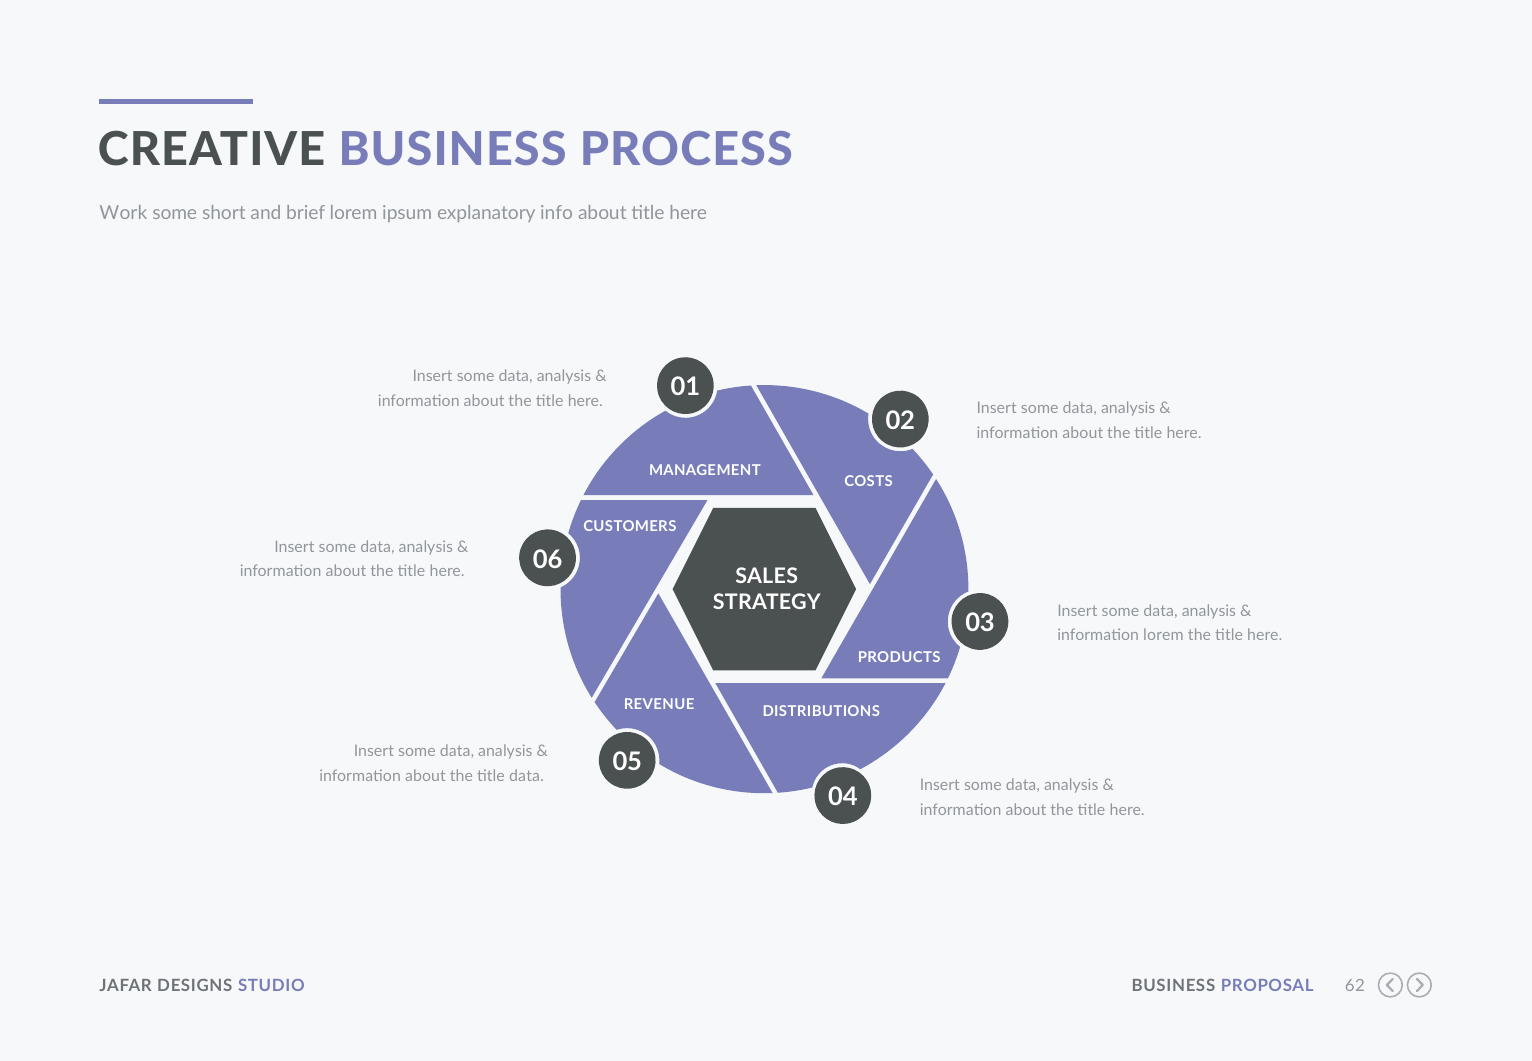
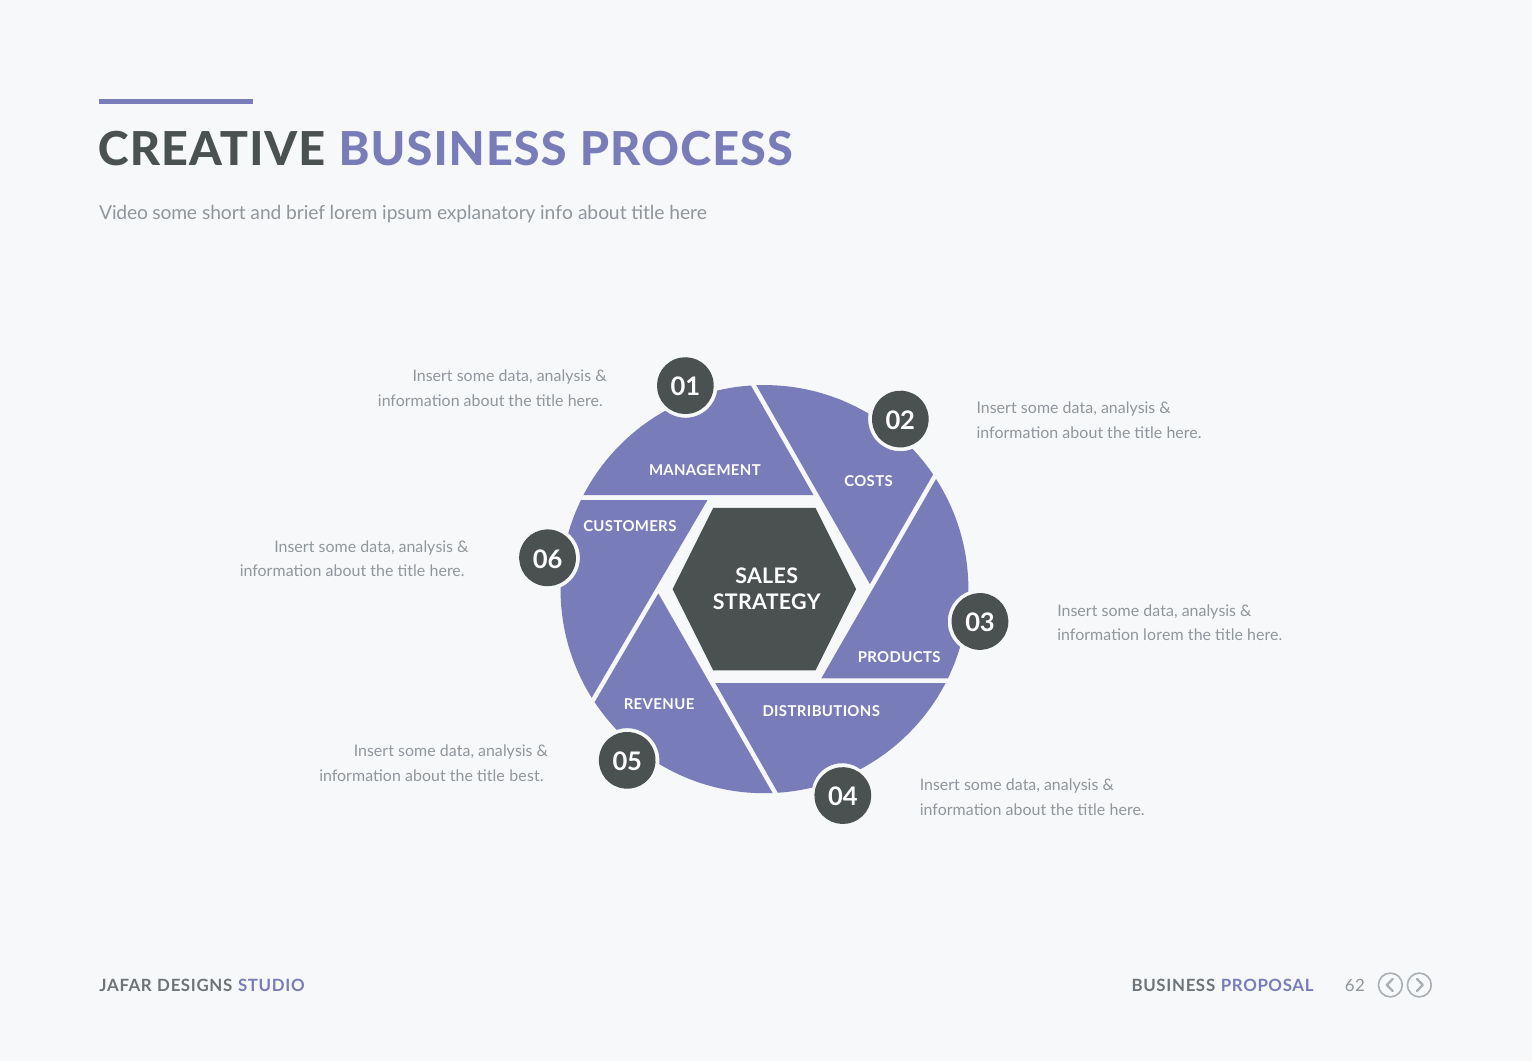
Work: Work -> Video
title data: data -> best
